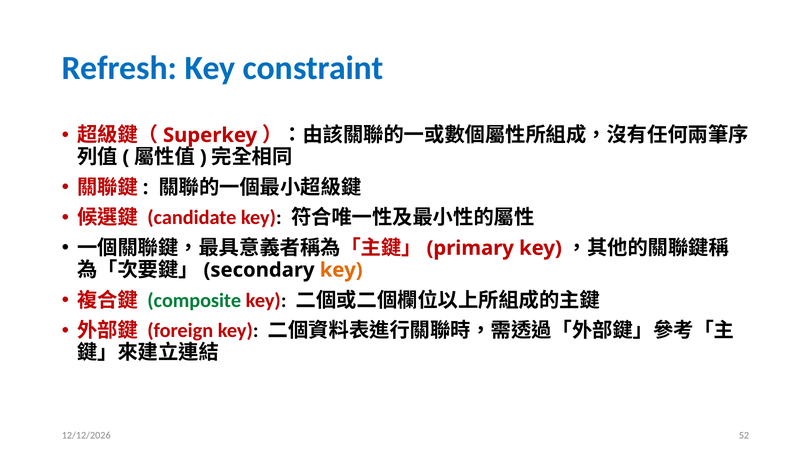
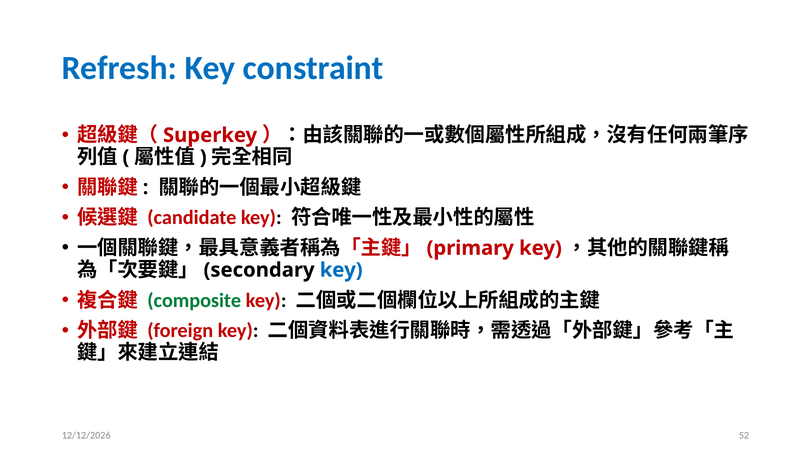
key at (341, 270) colour: orange -> blue
